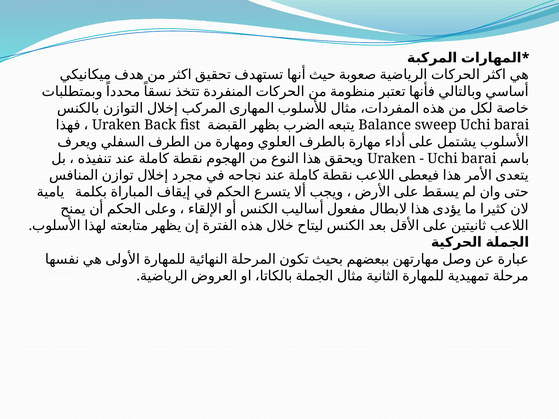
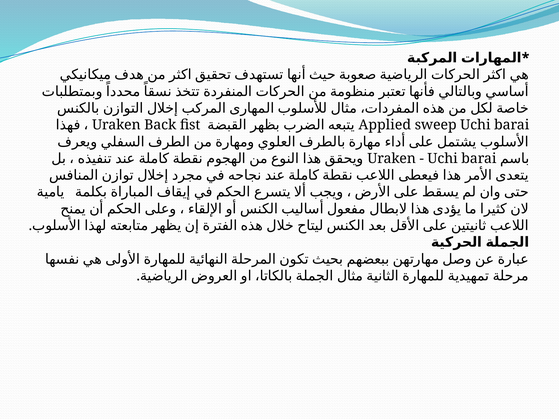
Balance: Balance -> Applied
